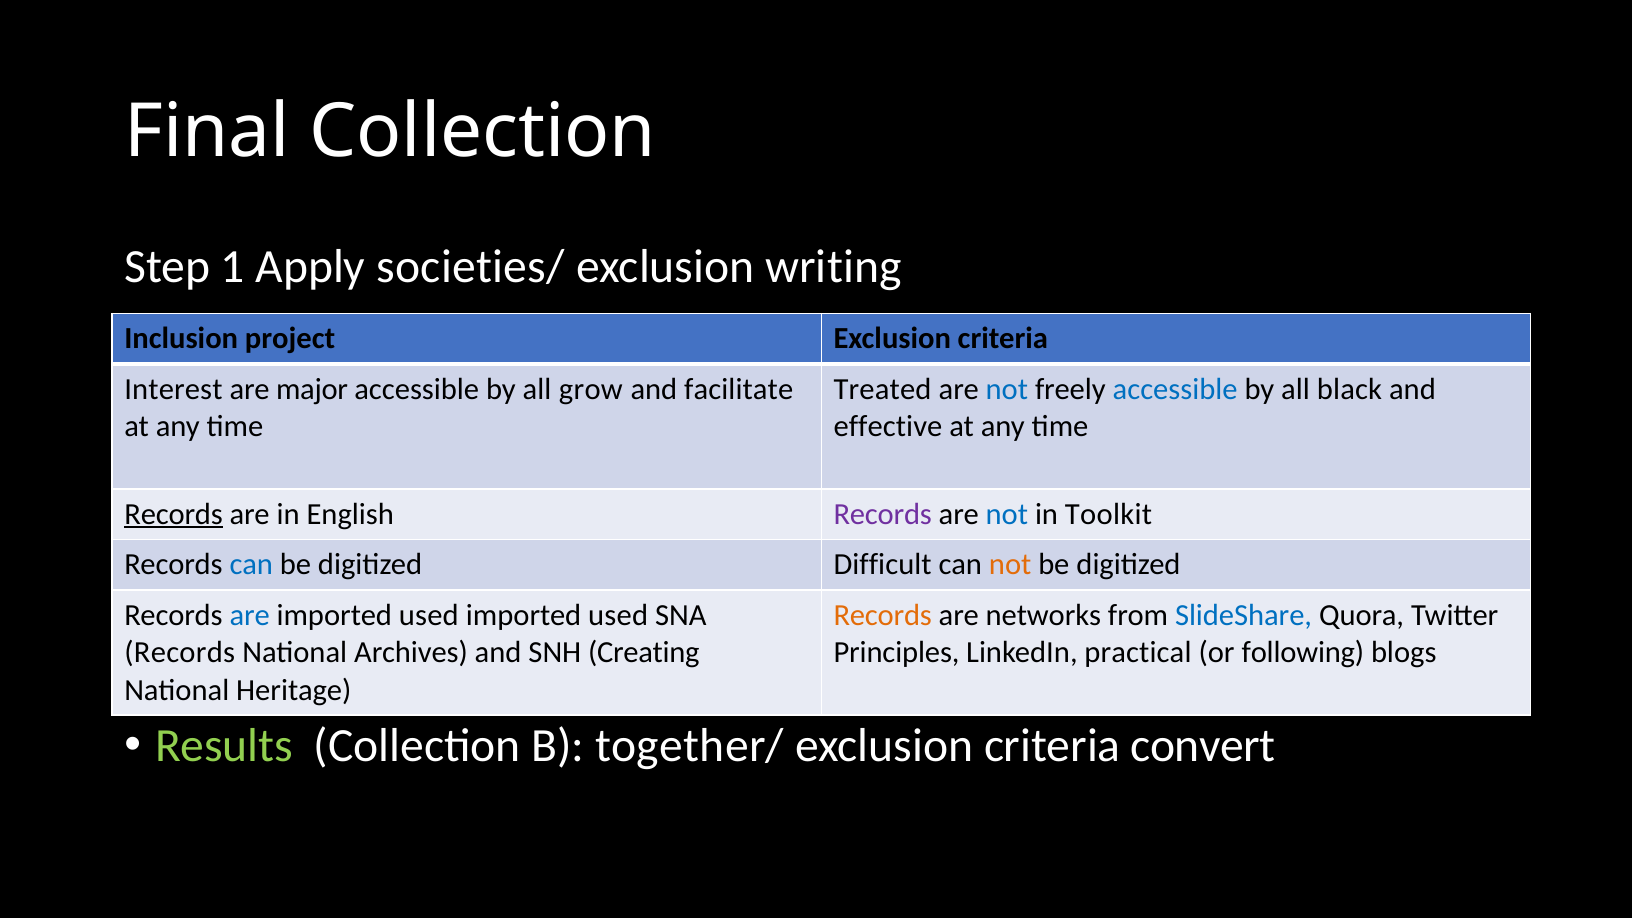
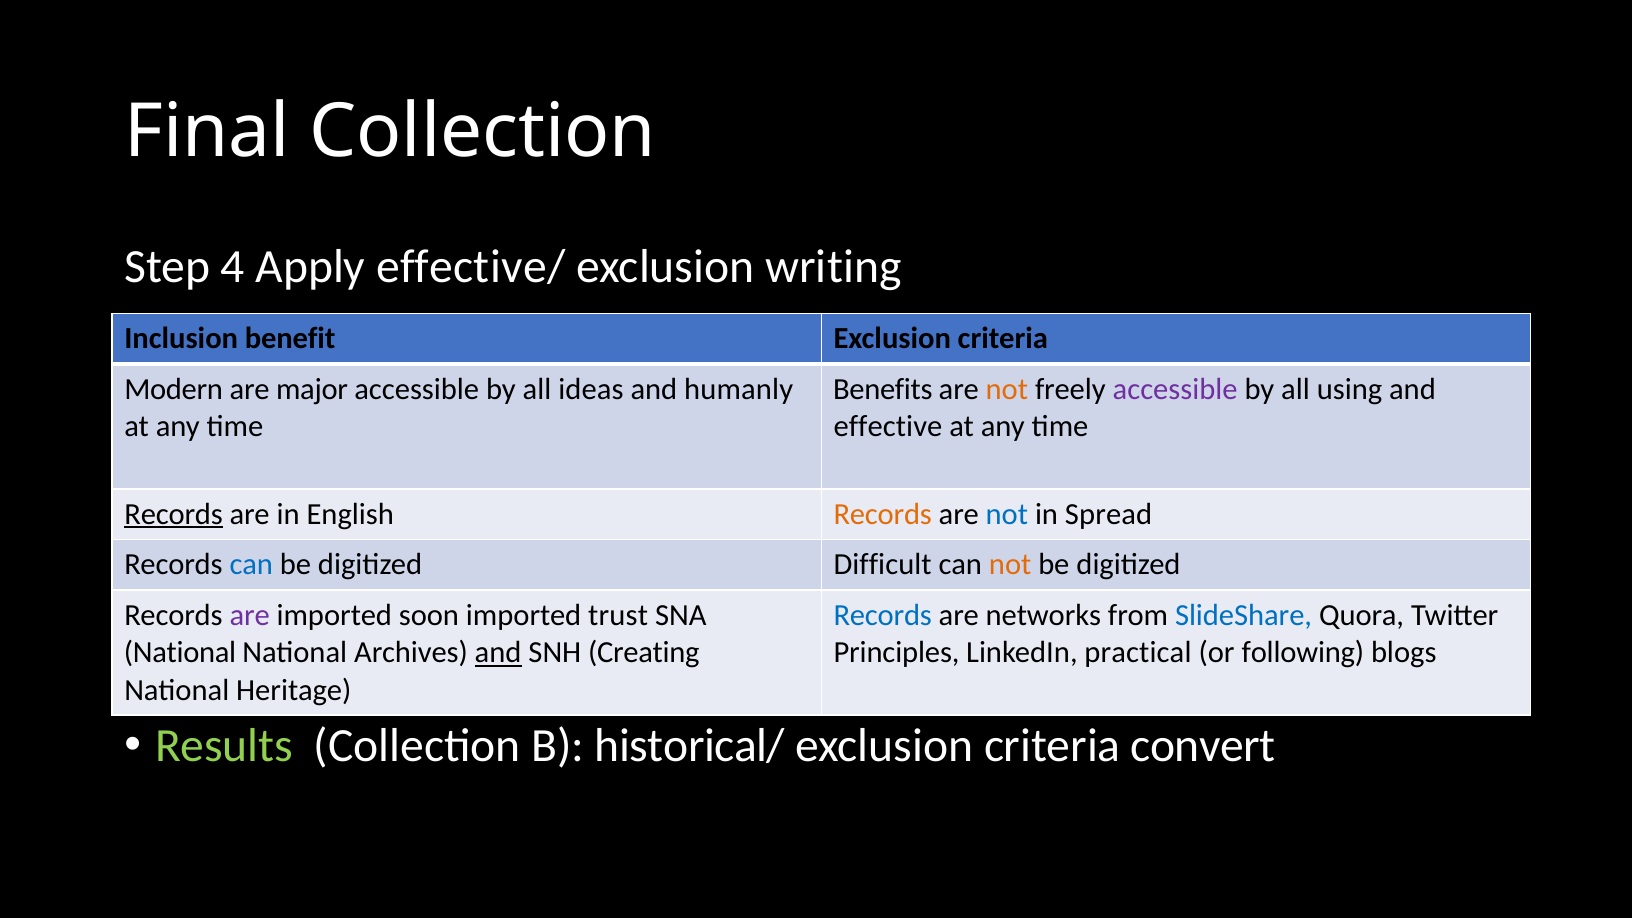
1: 1 -> 4
societies/: societies/ -> effective/
project: project -> benefit
Interest: Interest -> Modern
grow: grow -> ideas
facilitate: facilitate -> humanly
Treated: Treated -> Benefits
not at (1007, 389) colour: blue -> orange
accessible at (1175, 389) colour: blue -> purple
black: black -> using
Records at (883, 514) colour: purple -> orange
Toolkit: Toolkit -> Spread
are at (250, 615) colour: blue -> purple
used at (429, 615): used -> soon
used at (618, 615): used -> trust
Records at (883, 615) colour: orange -> blue
Records at (180, 653): Records -> National
and at (498, 653) underline: none -> present
together/: together/ -> historical/
